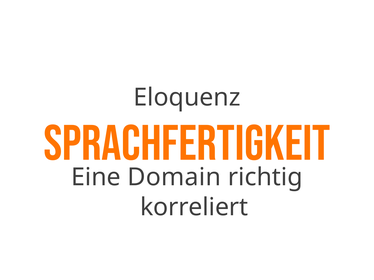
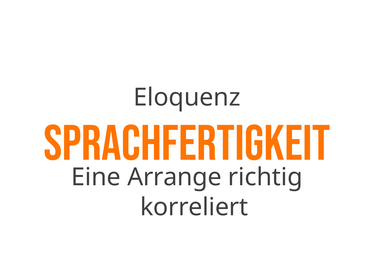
Domain: Domain -> Arrange
